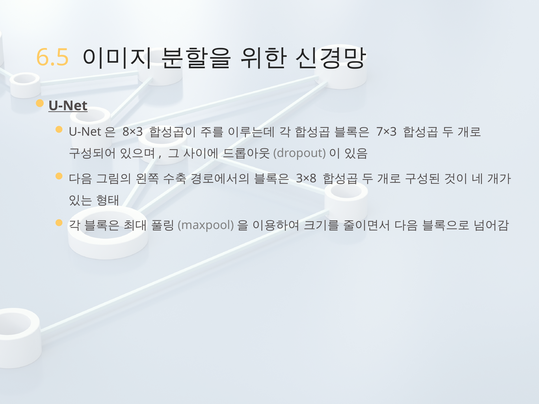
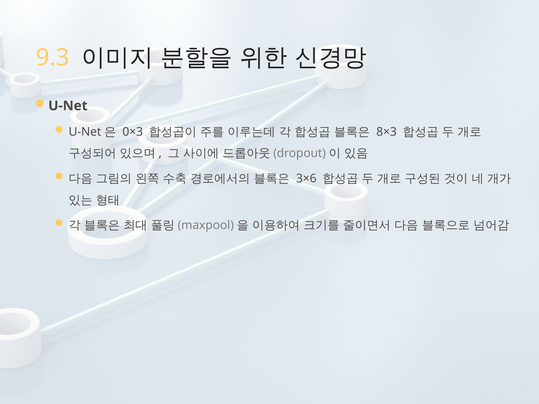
6.5: 6.5 -> 9.3
U-Net underline: present -> none
8×3: 8×3 -> 0×3
7×3: 7×3 -> 8×3
3×8: 3×8 -> 3×6
